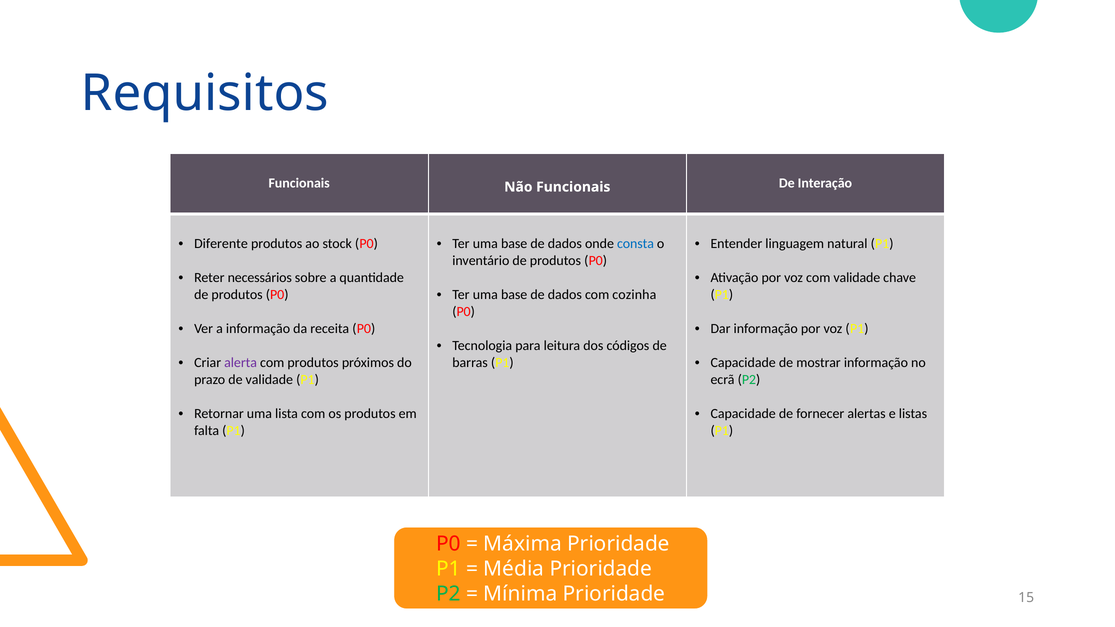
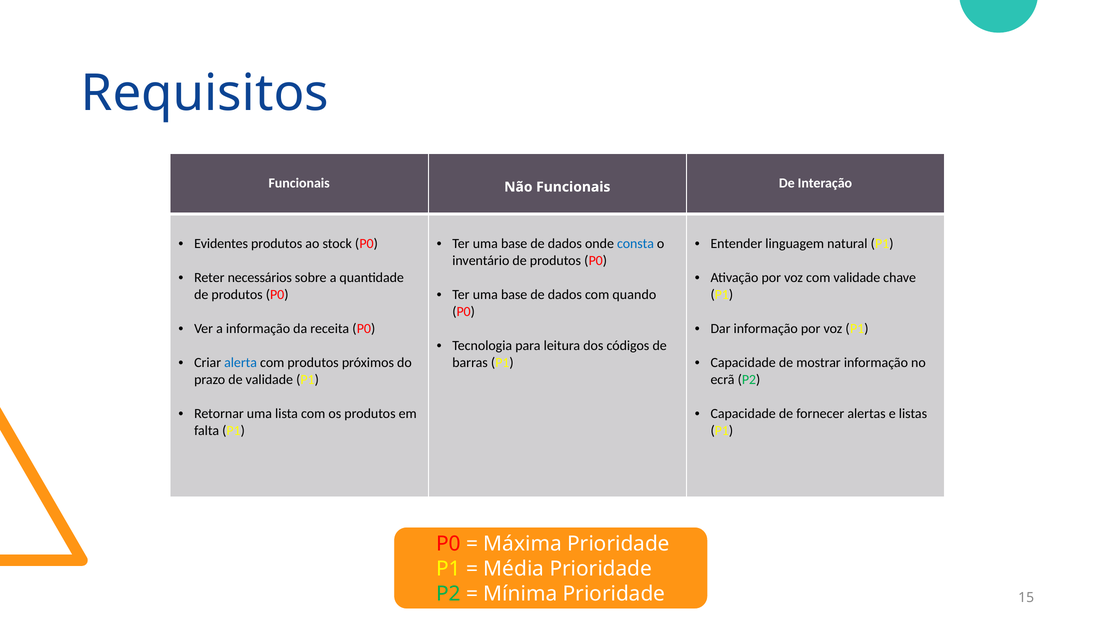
Diferente: Diferente -> Evidentes
cozinha: cozinha -> quando
alerta colour: purple -> blue
